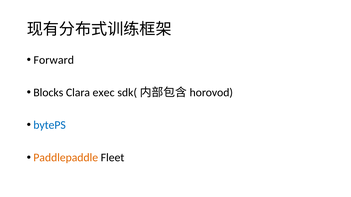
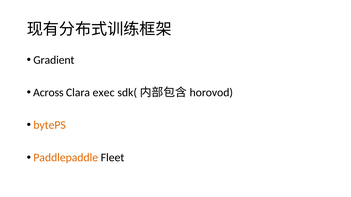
Forward: Forward -> Gradient
Blocks: Blocks -> Across
bytePS colour: blue -> orange
